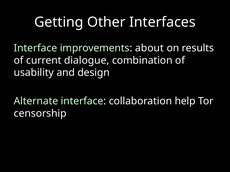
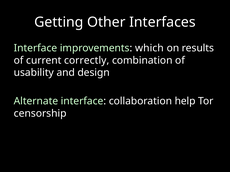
about: about -> which
dialogue: dialogue -> correctly
